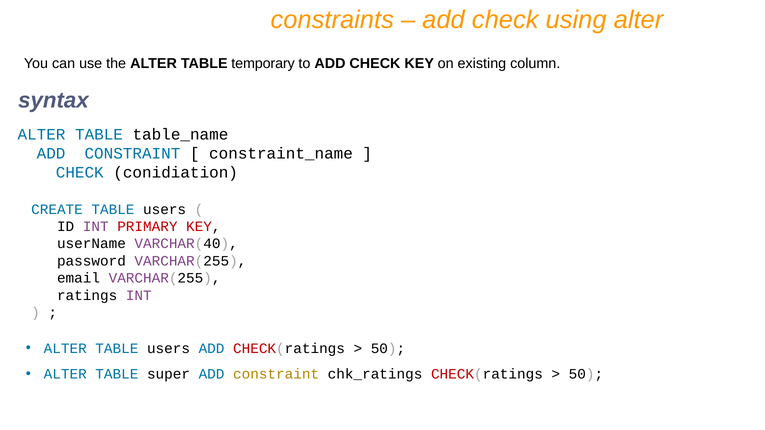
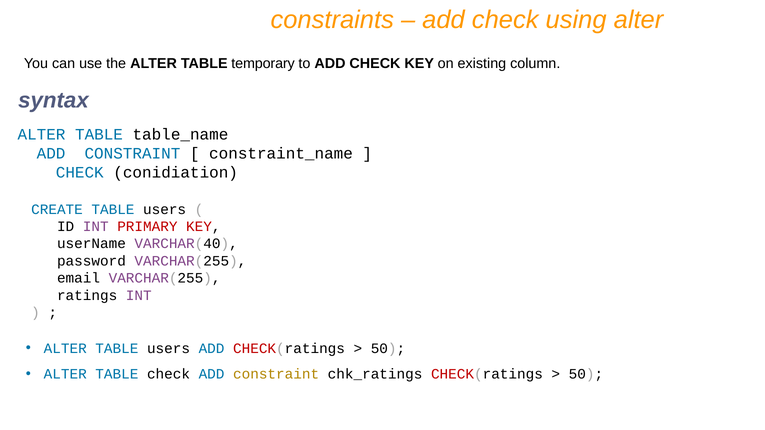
TABLE super: super -> check
